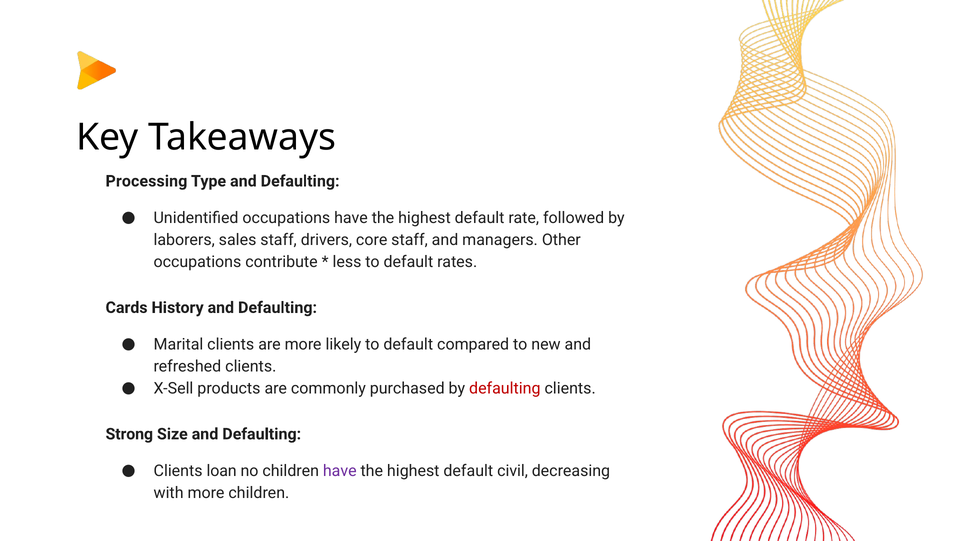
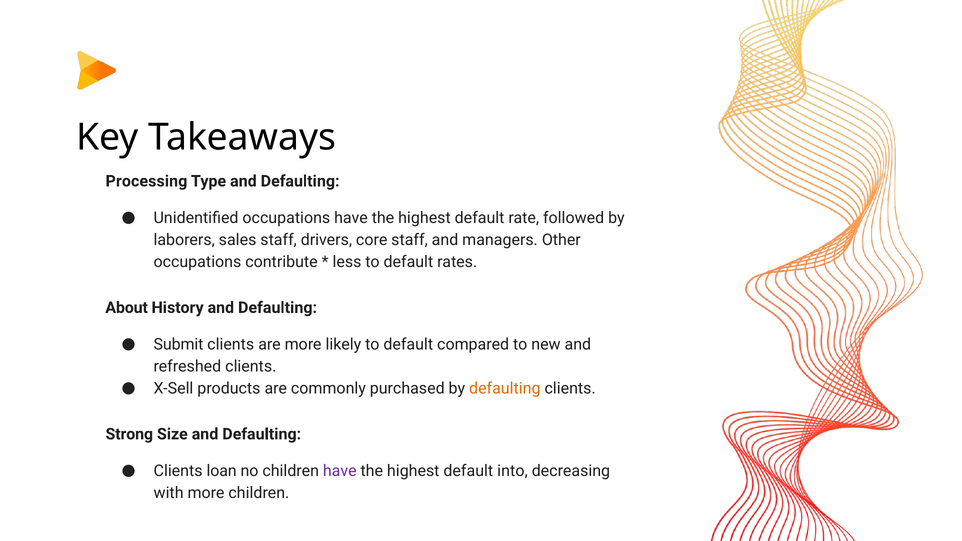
Cards: Cards -> About
Marital: Marital -> Submit
defaulting at (505, 389) colour: red -> orange
civil: civil -> into
